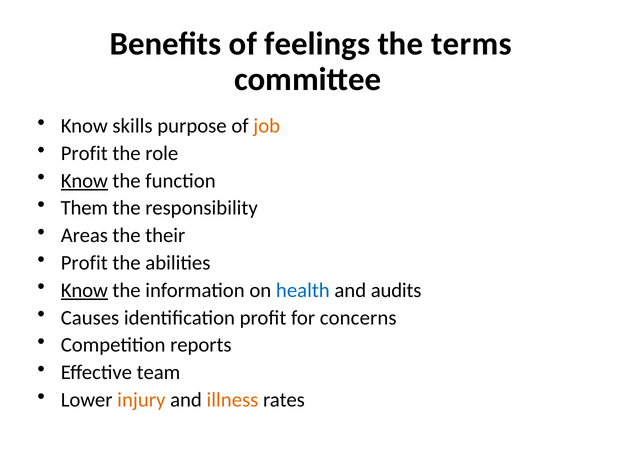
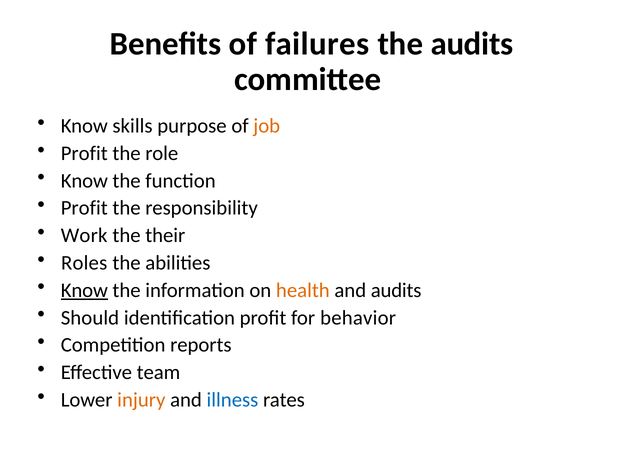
feelings: feelings -> failures
the terms: terms -> audits
Know at (84, 181) underline: present -> none
Them at (84, 208): Them -> Profit
Areas: Areas -> Work
Profit at (84, 263): Profit -> Roles
health colour: blue -> orange
Causes: Causes -> Should
concerns: concerns -> behavior
illness colour: orange -> blue
